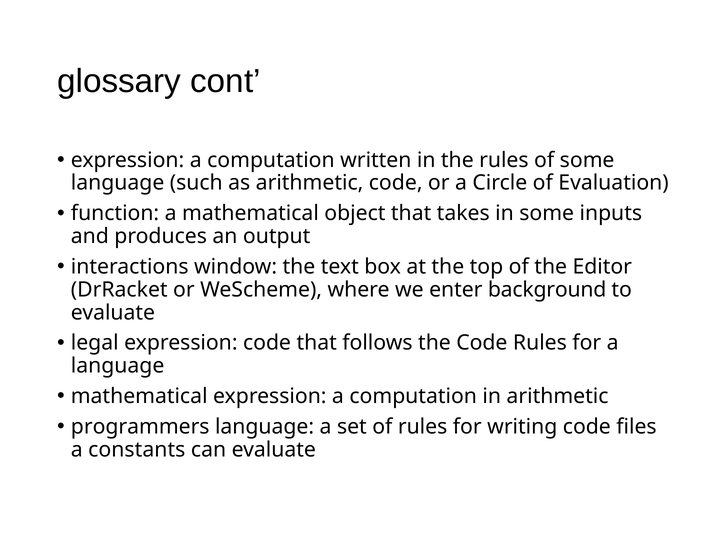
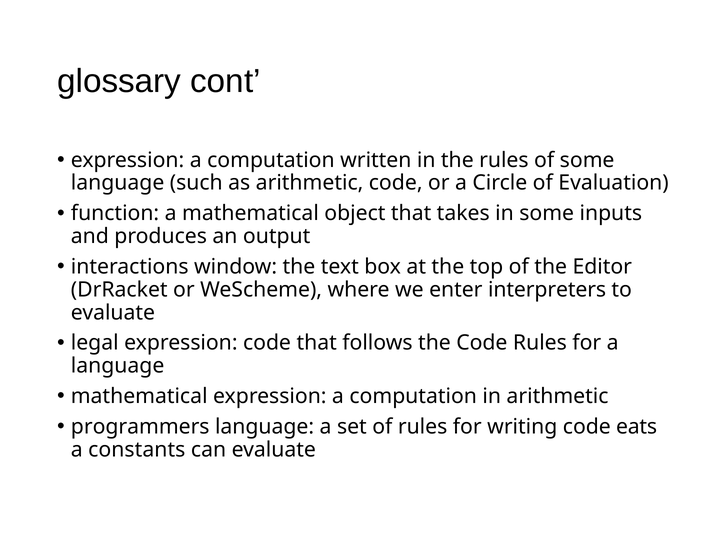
background: background -> interpreters
files: files -> eats
